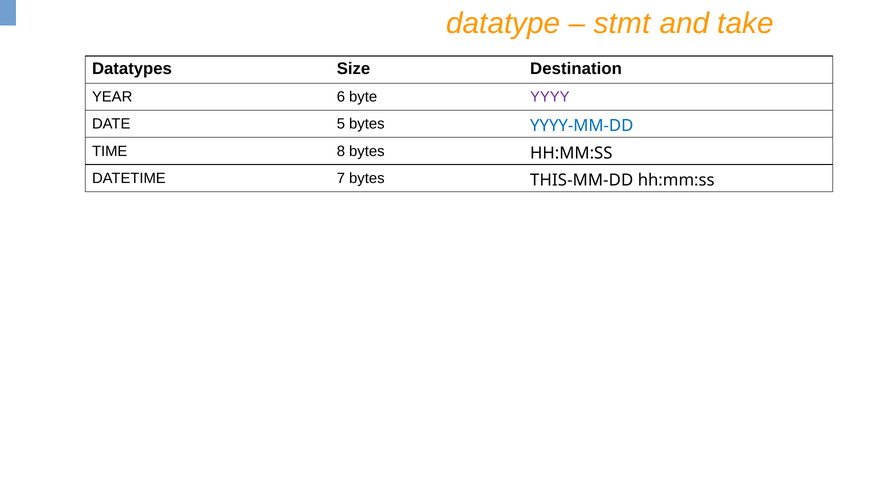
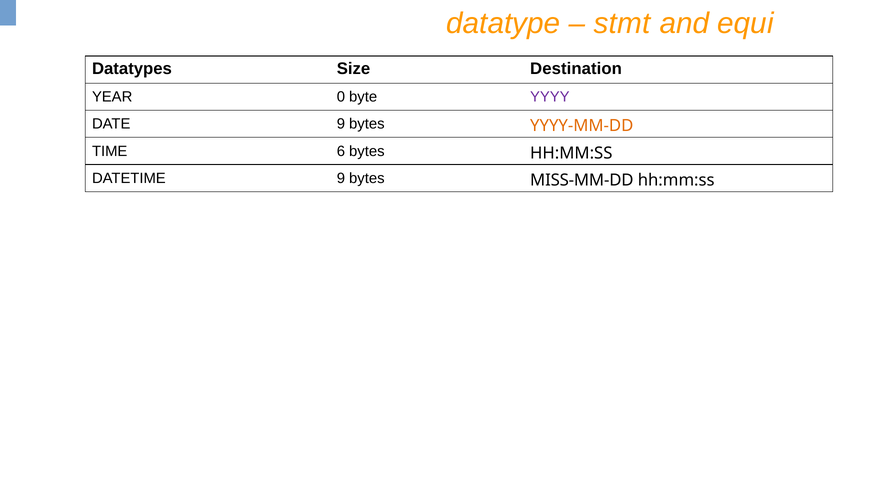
take: take -> equi
6: 6 -> 0
DATE 5: 5 -> 9
YYYY-MM-DD colour: blue -> orange
8: 8 -> 6
DATETIME 7: 7 -> 9
THIS-MM-DD: THIS-MM-DD -> MISS-MM-DD
